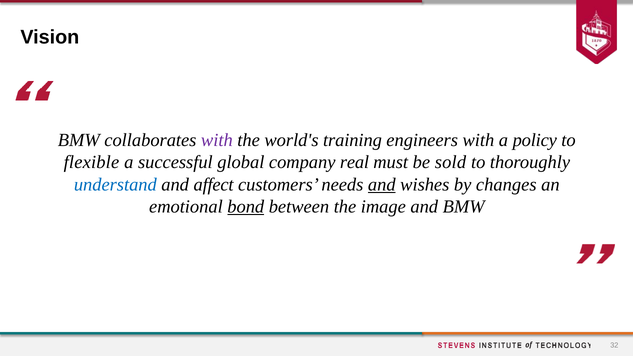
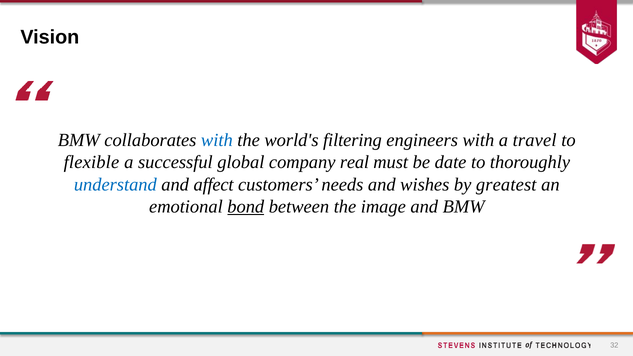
with at (217, 140) colour: purple -> blue
training: training -> filtering
policy: policy -> travel
sold: sold -> date
and at (382, 185) underline: present -> none
changes: changes -> greatest
